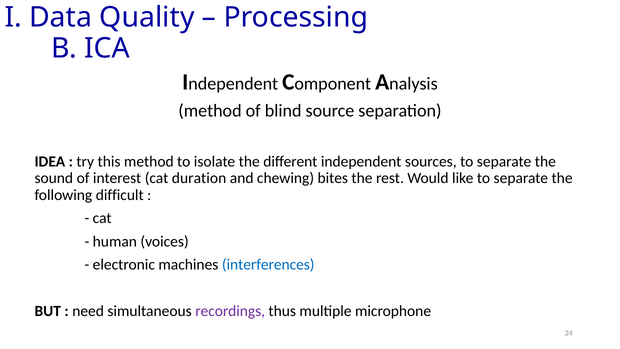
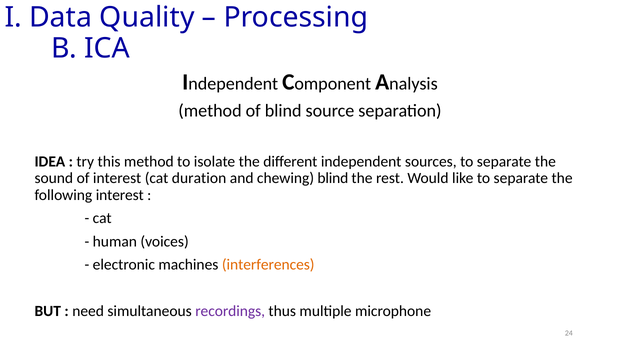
chewing bites: bites -> blind
following difficult: difficult -> interest
interferences colour: blue -> orange
